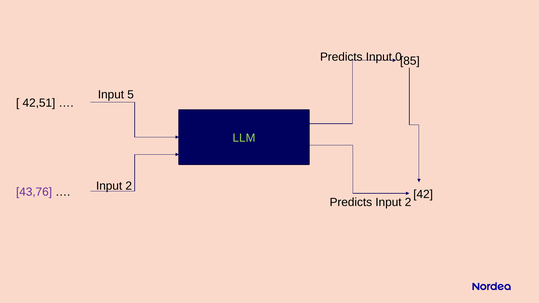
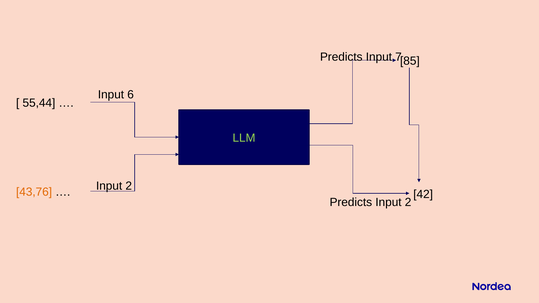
0: 0 -> 7
5: 5 -> 6
42,51: 42,51 -> 55,44
43,76 colour: purple -> orange
